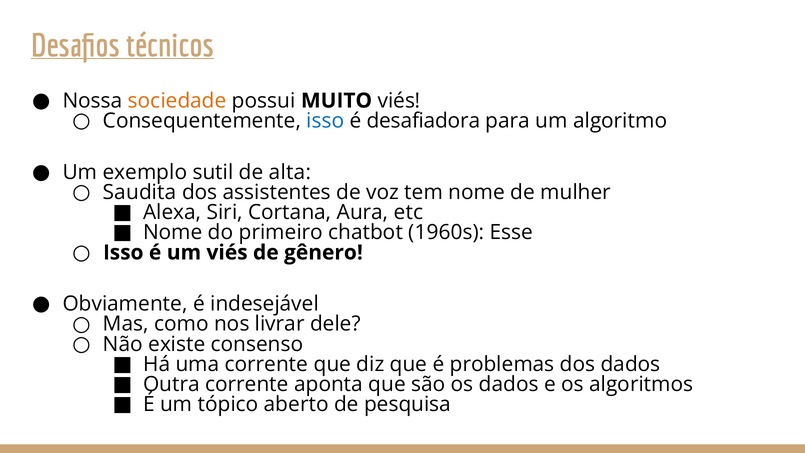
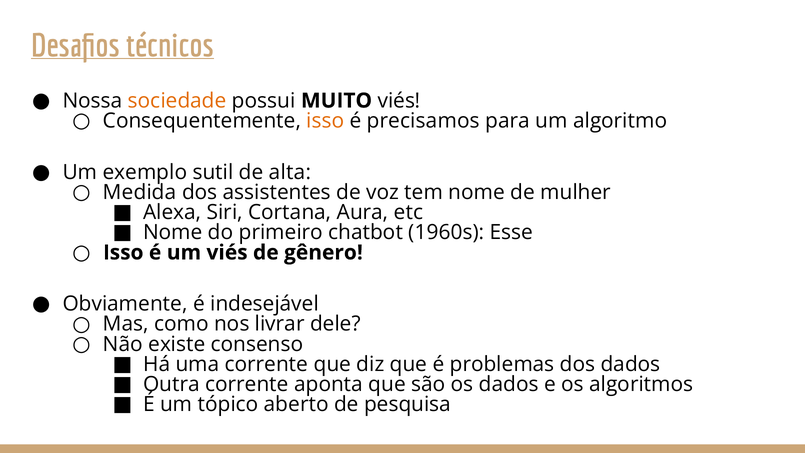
isso at (325, 121) colour: blue -> orange
desafiadora: desafiadora -> precisamos
Saudita: Saudita -> Medida
